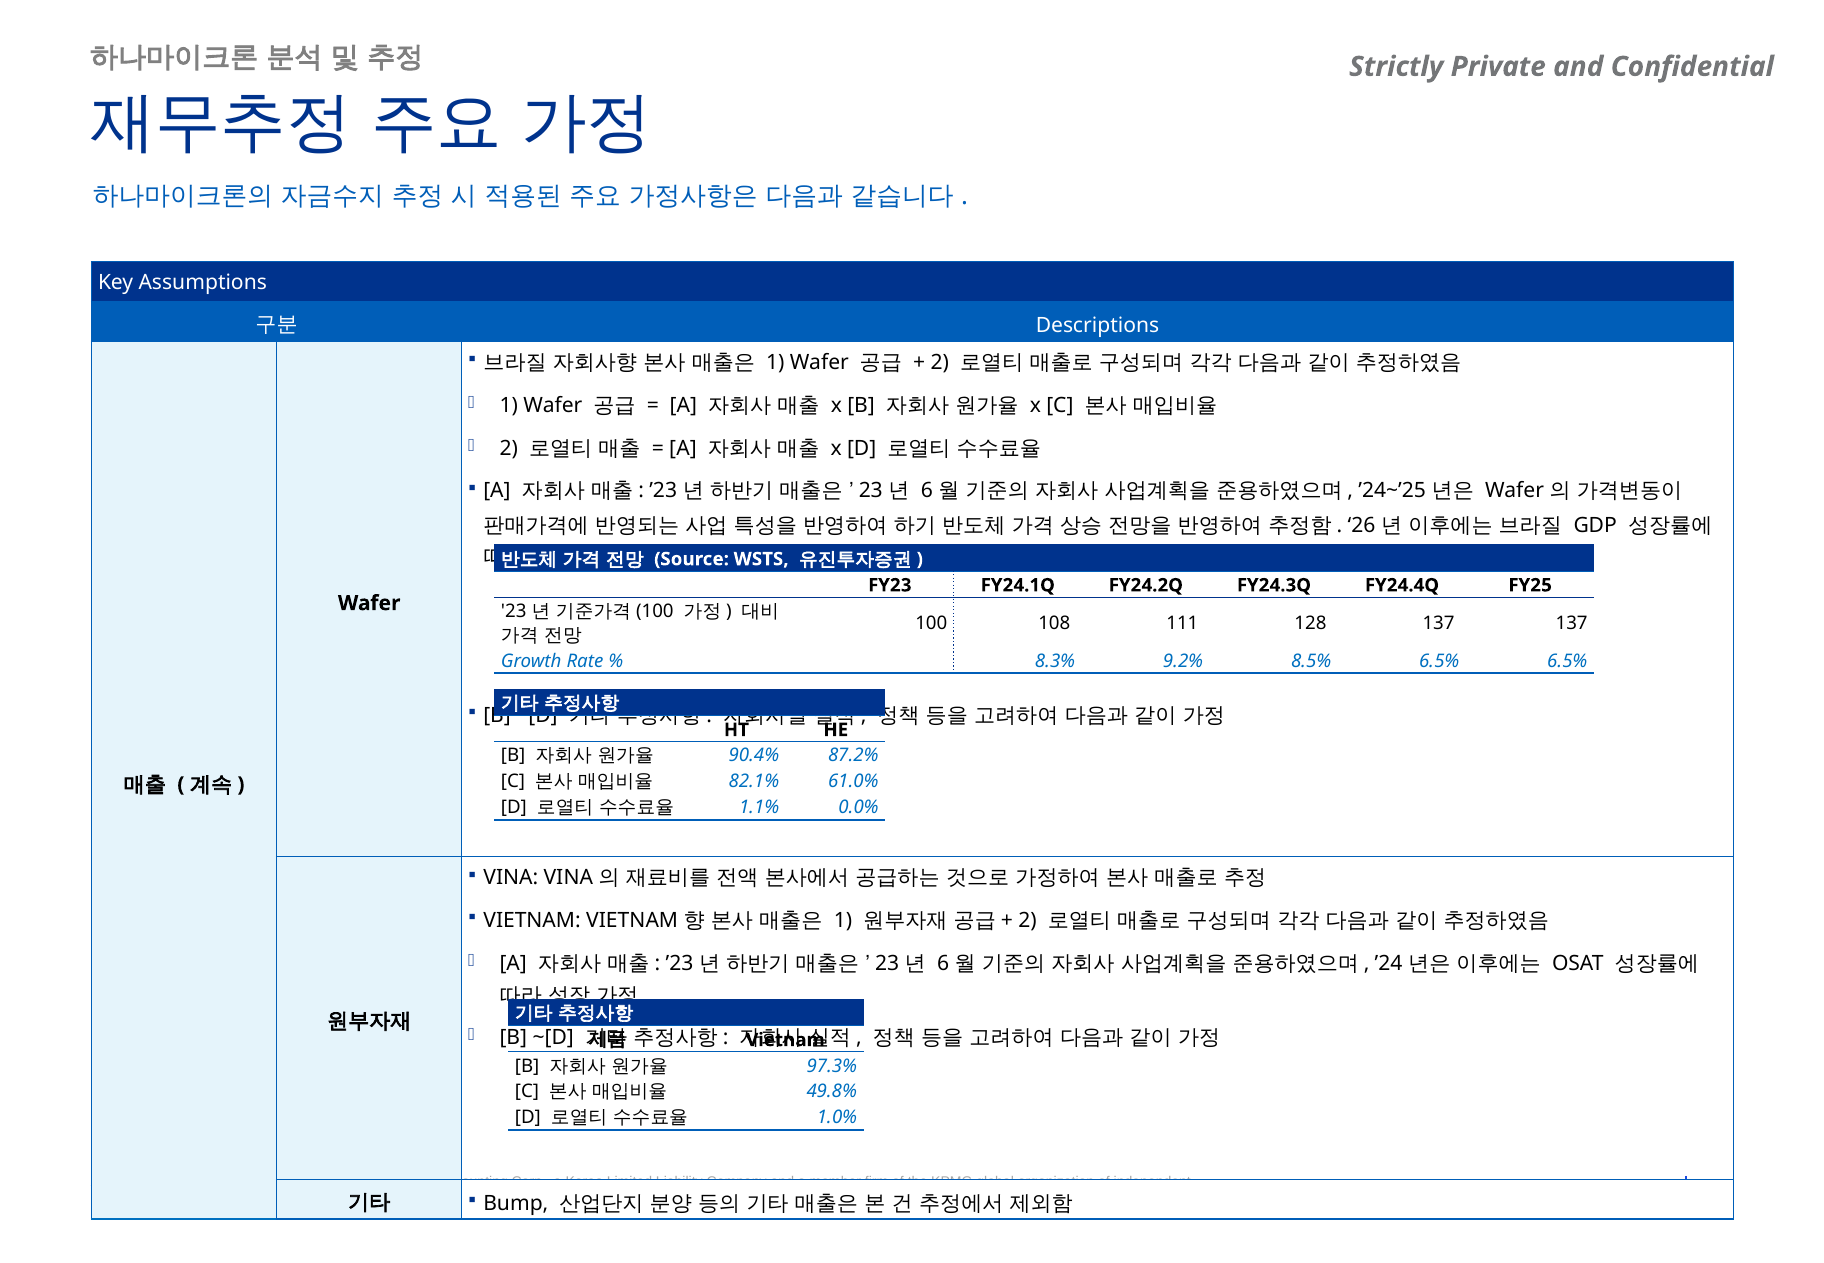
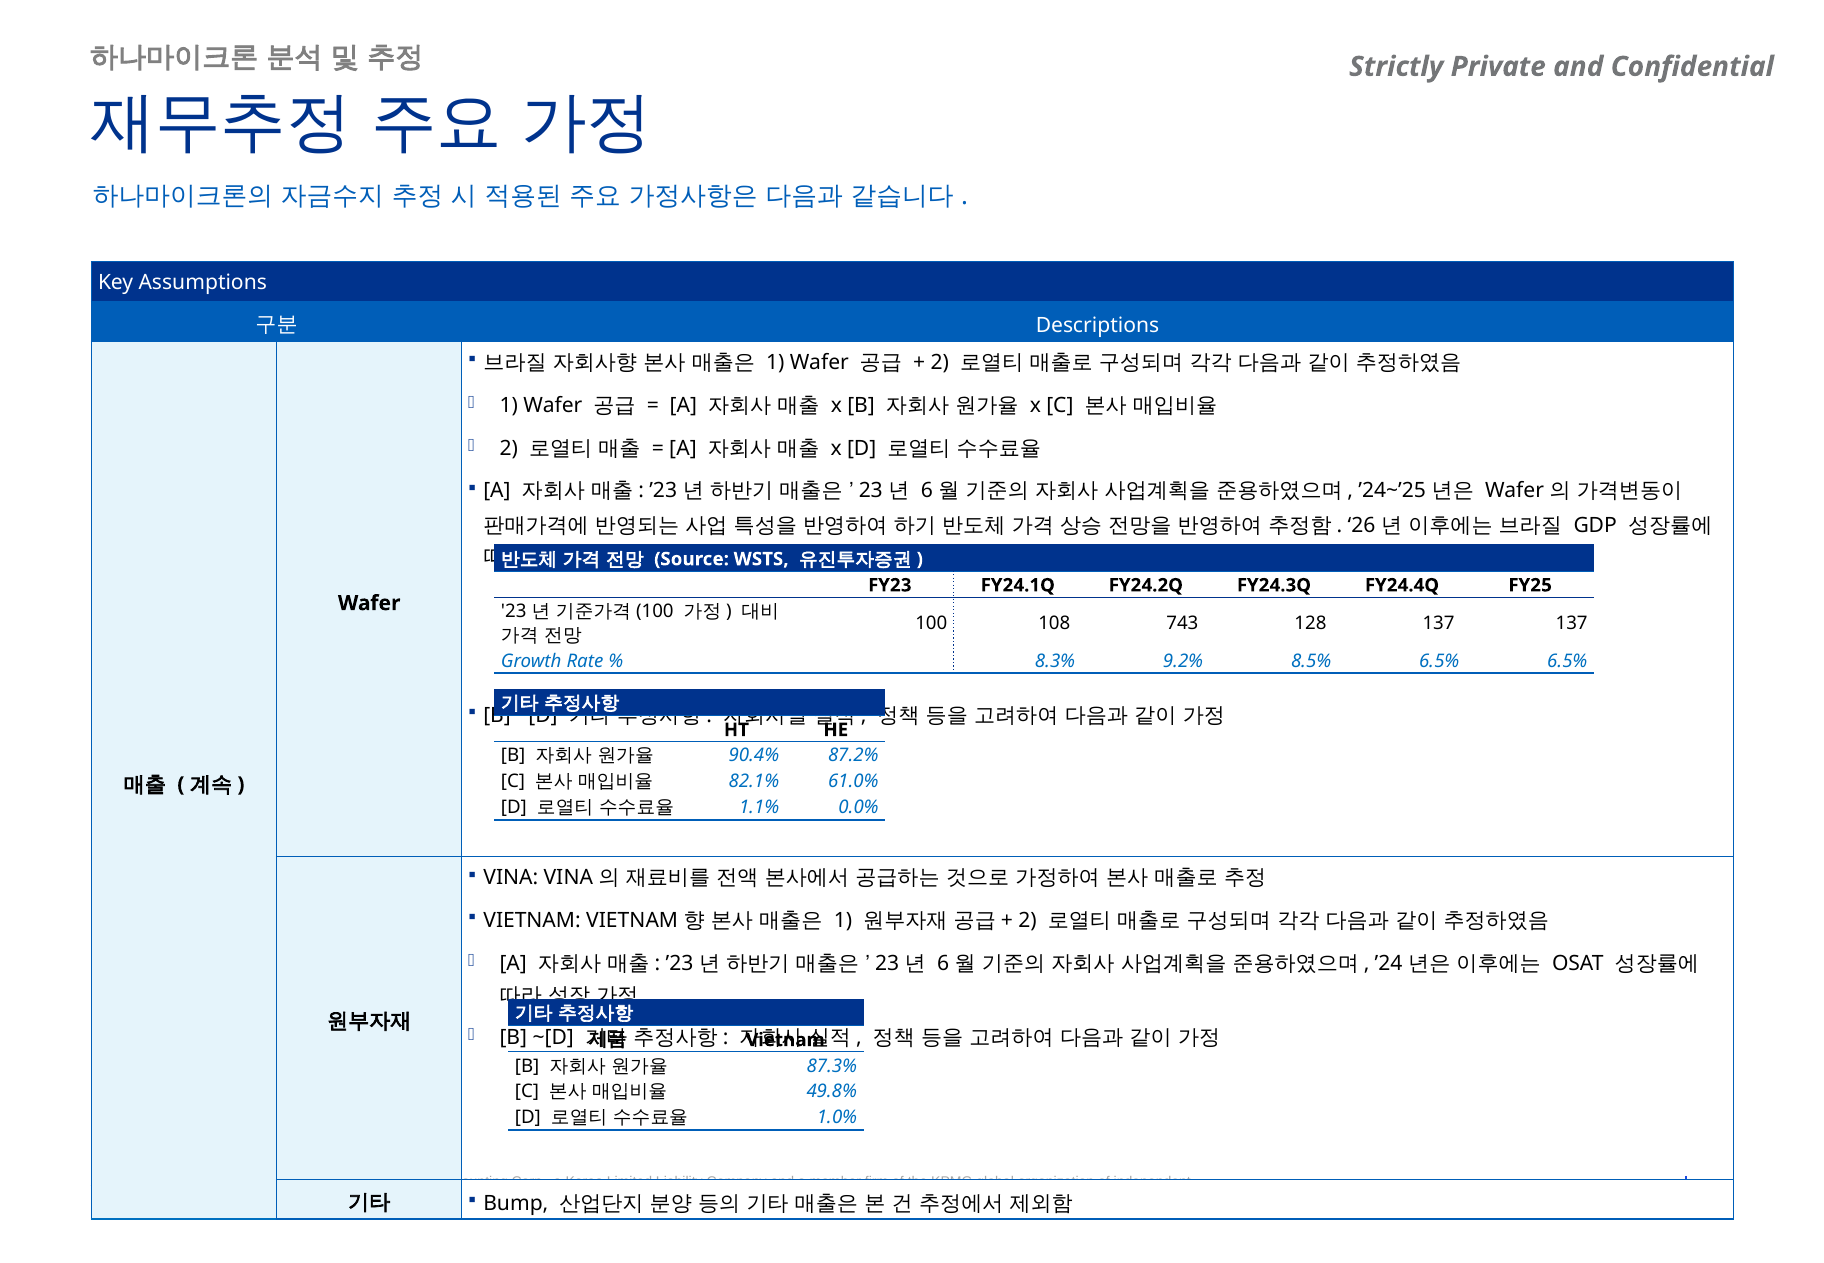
111: 111 -> 743
97.3%: 97.3% -> 87.3%
